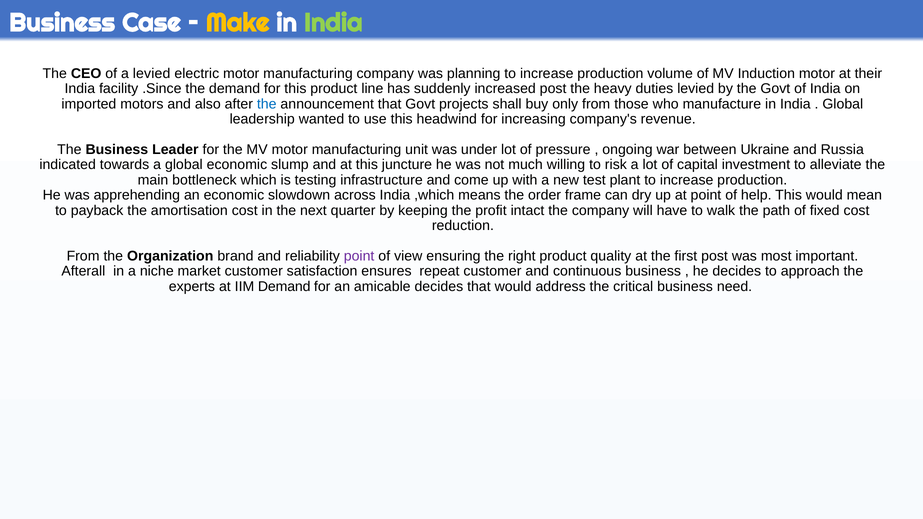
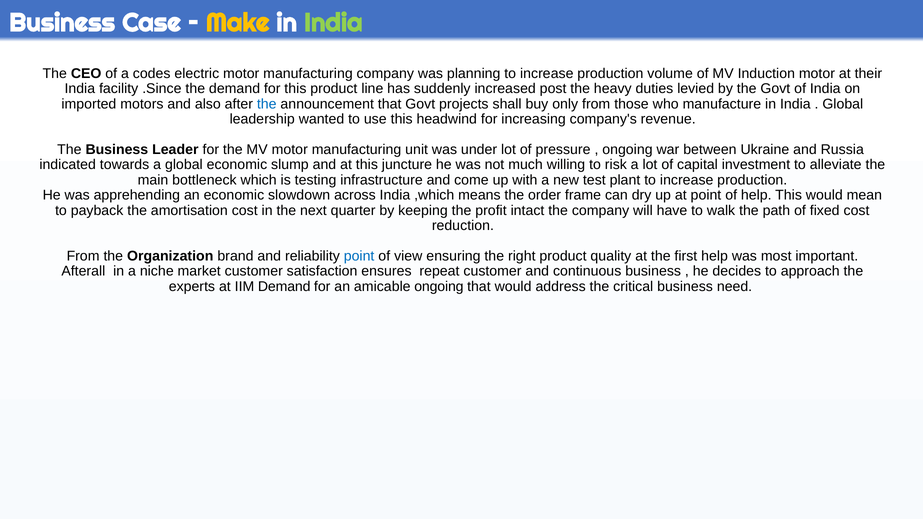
a levied: levied -> codes
point at (359, 256) colour: purple -> blue
first post: post -> help
amicable decides: decides -> ongoing
